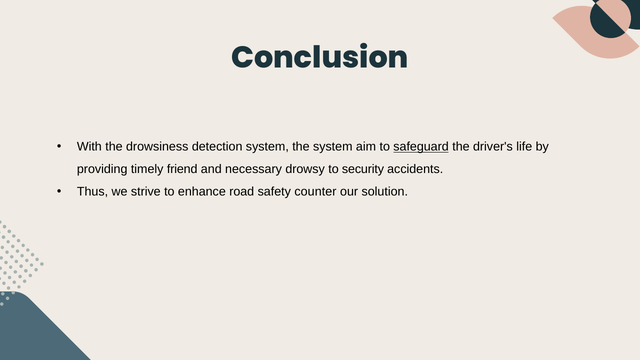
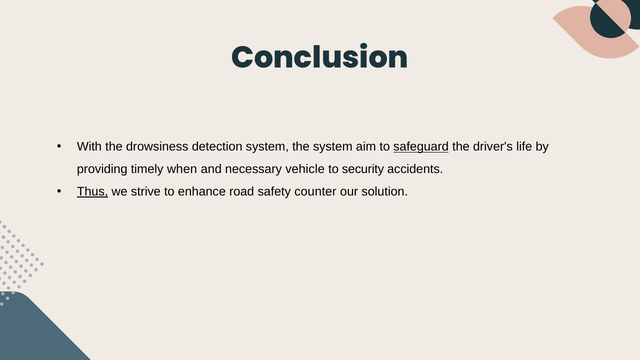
friend: friend -> when
drowsy: drowsy -> vehicle
Thus underline: none -> present
